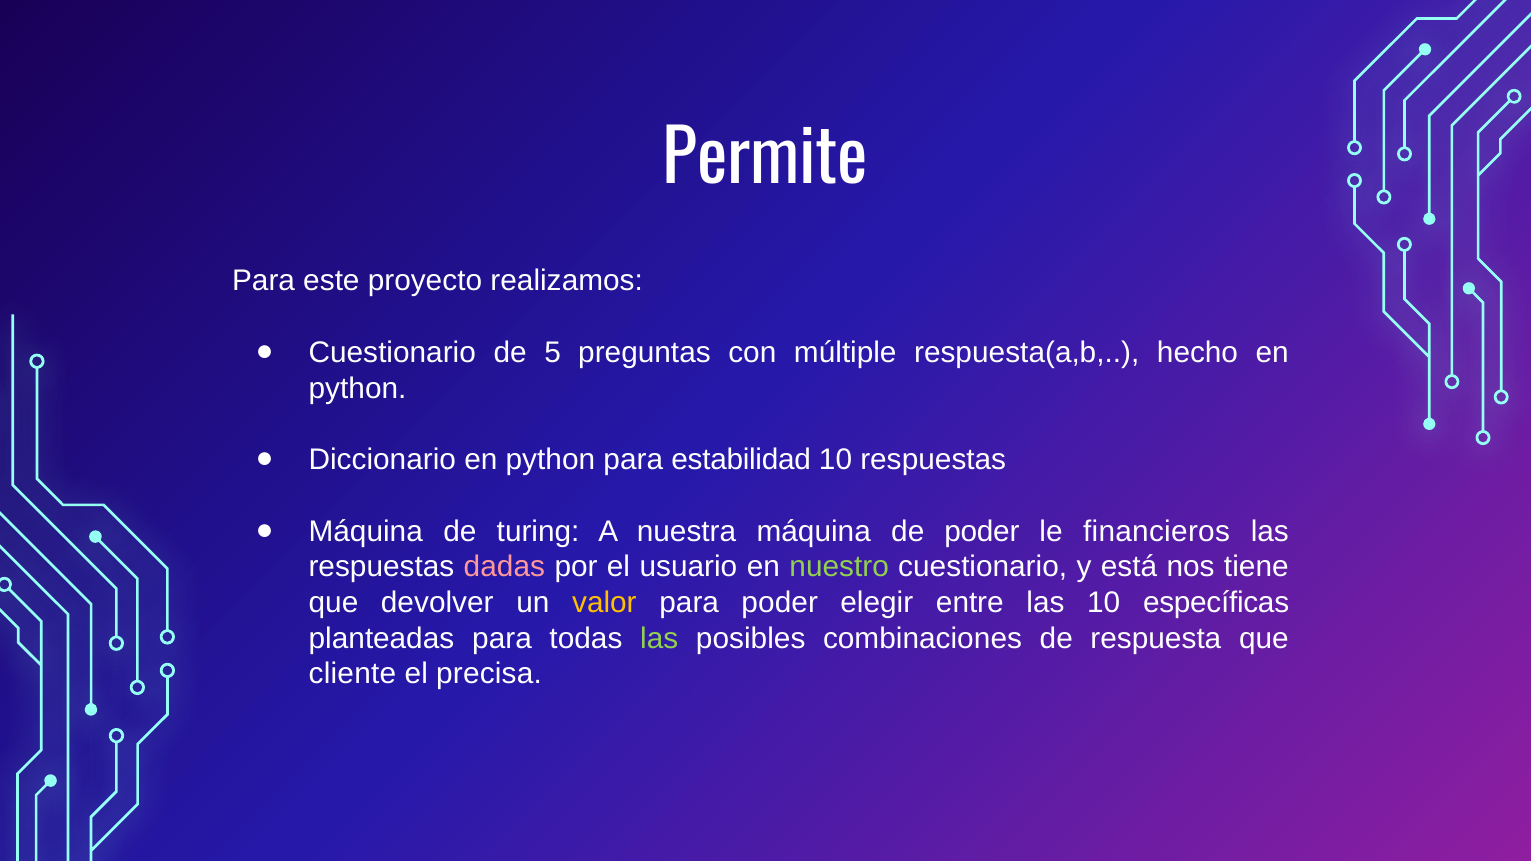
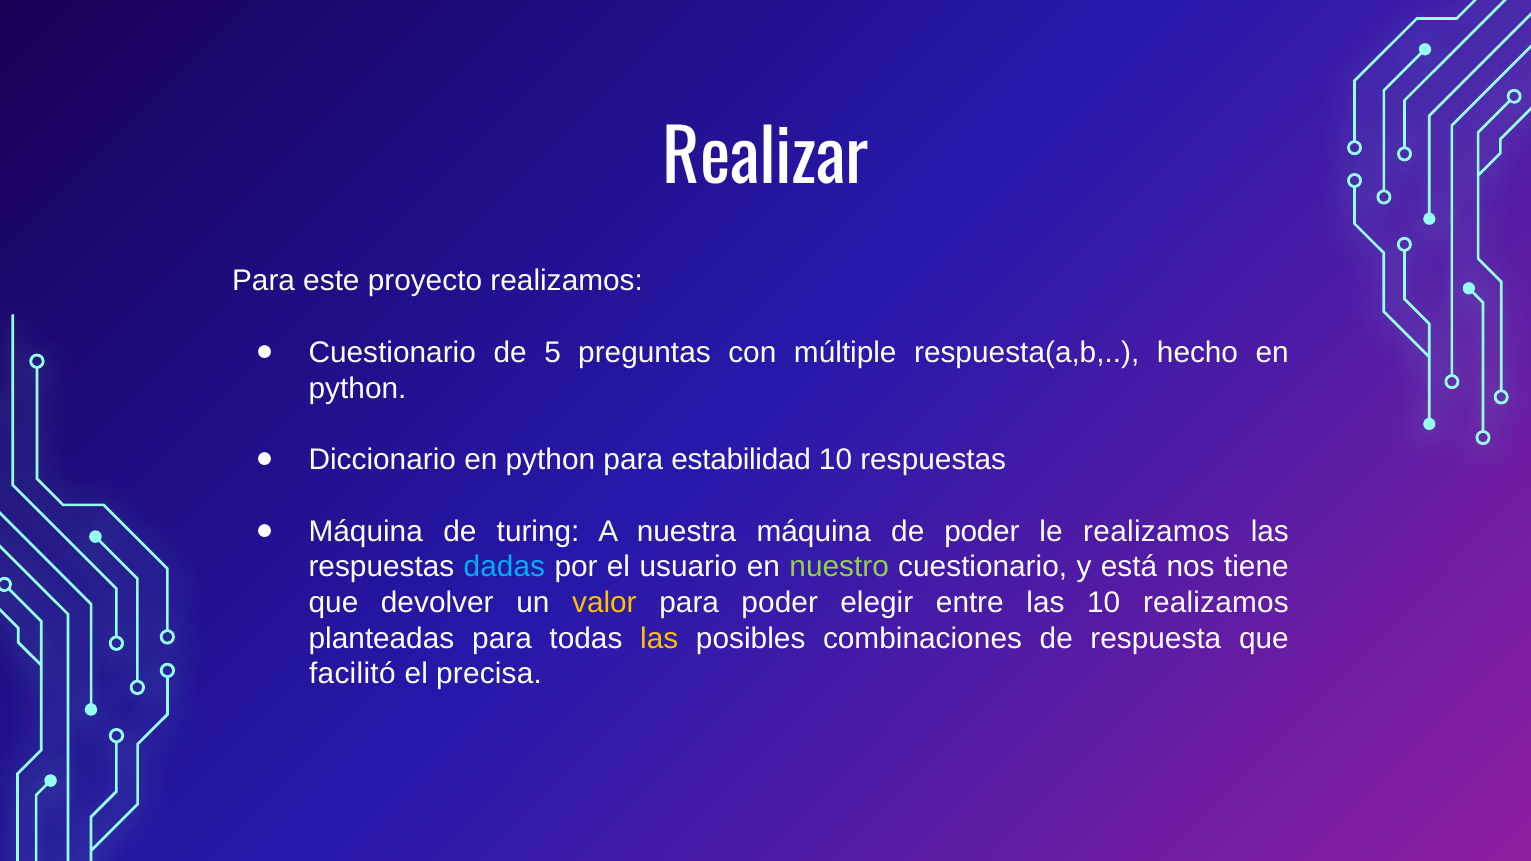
Permite: Permite -> Realizar
le financieros: financieros -> realizamos
dadas colour: pink -> light blue
10 específicas: específicas -> realizamos
las at (659, 639) colour: light green -> yellow
cliente: cliente -> facilitó
